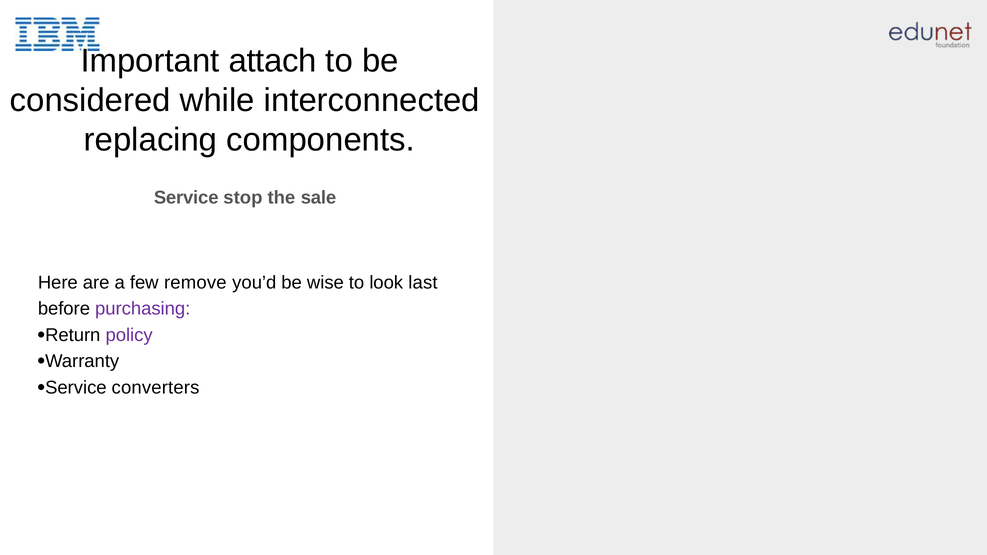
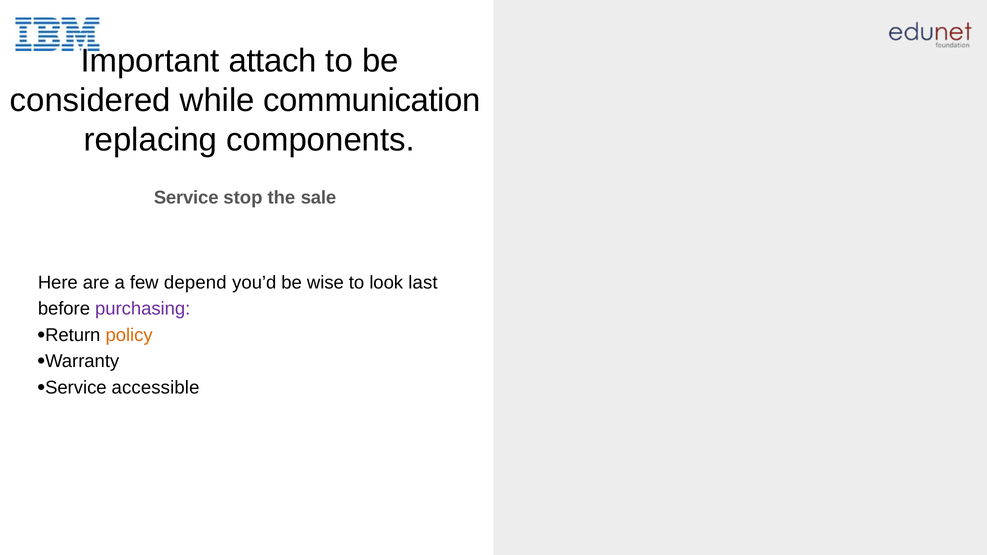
interconnected: interconnected -> communication
remove: remove -> depend
policy colour: purple -> orange
converters: converters -> accessible
